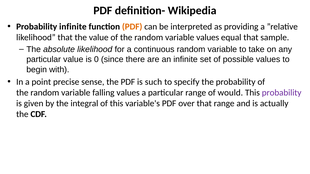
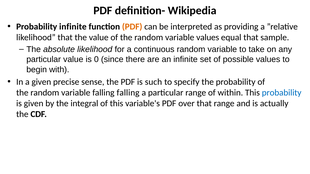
a point: point -> given
falling values: values -> falling
would: would -> within
probability at (282, 93) colour: purple -> blue
